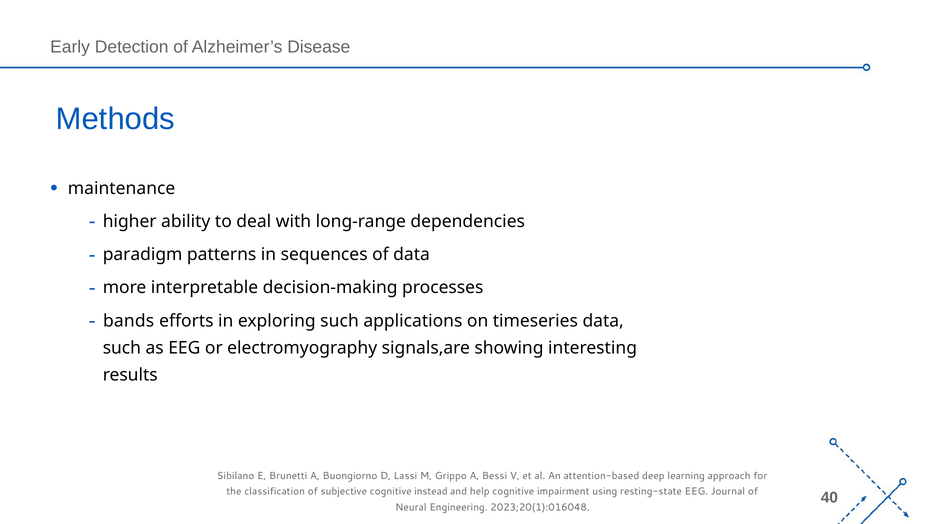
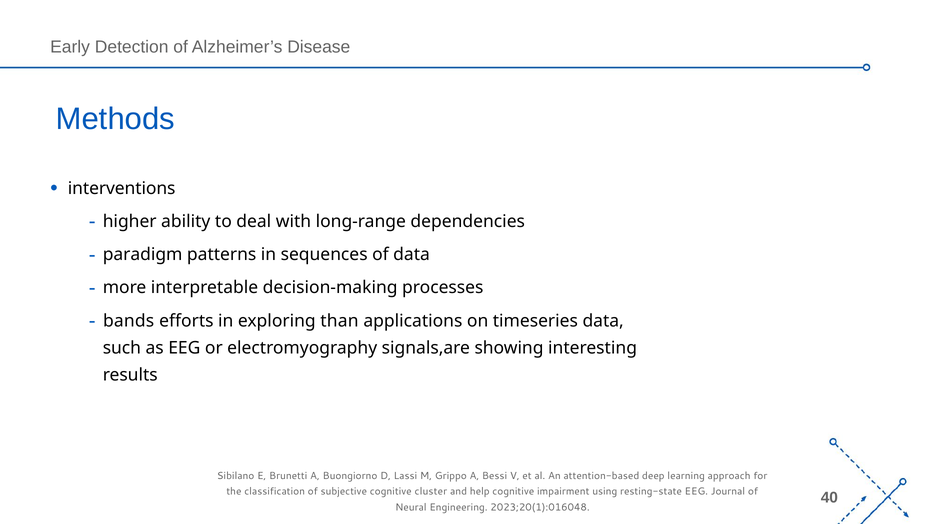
maintenance: maintenance -> interventions
exploring such: such -> than
instead: instead -> cluster
